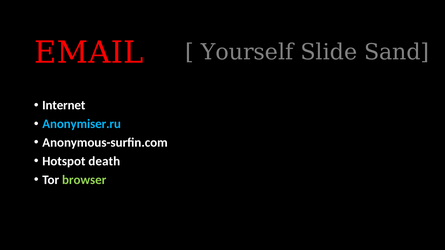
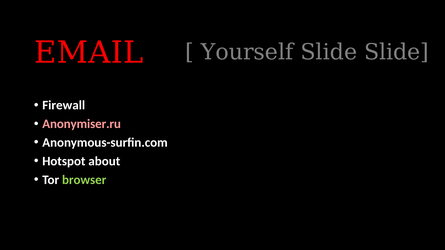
Slide Sand: Sand -> Slide
Internet: Internet -> Firewall
Anonymiser.ru colour: light blue -> pink
death: death -> about
